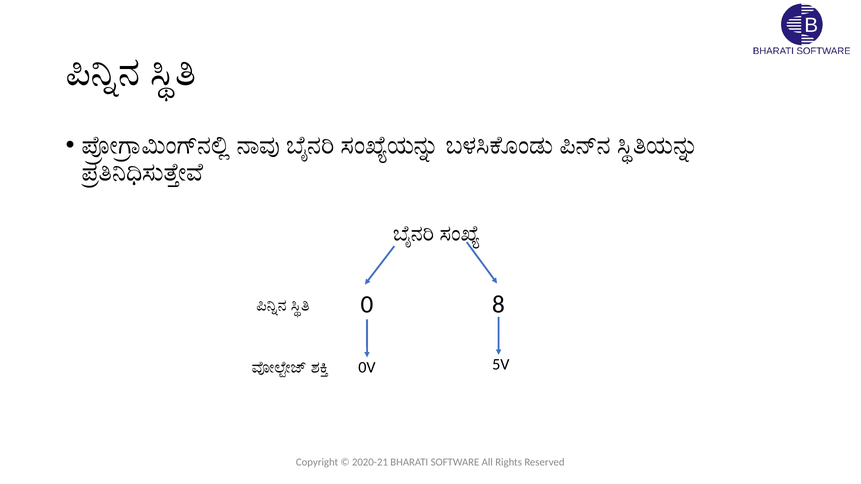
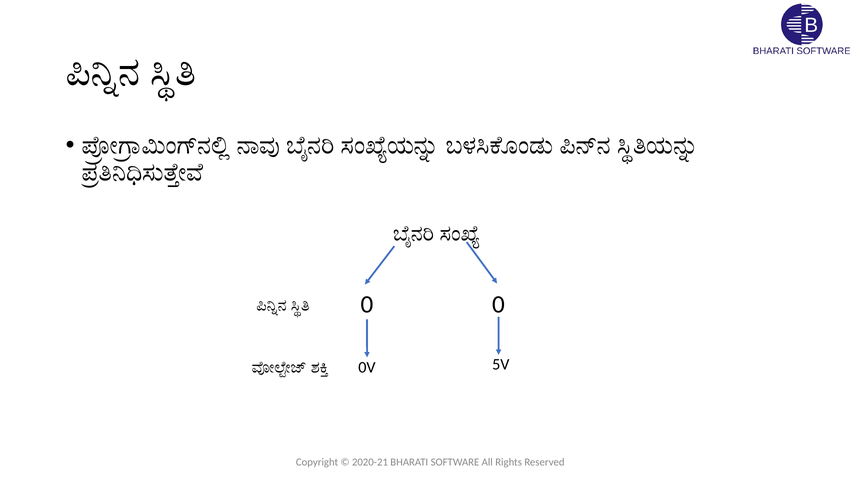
0 8: 8 -> 0
